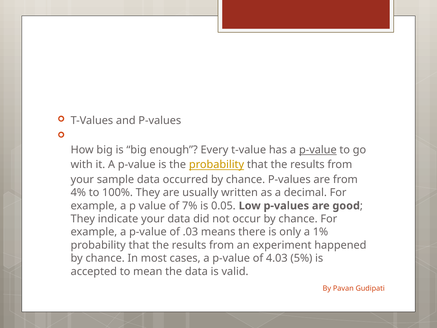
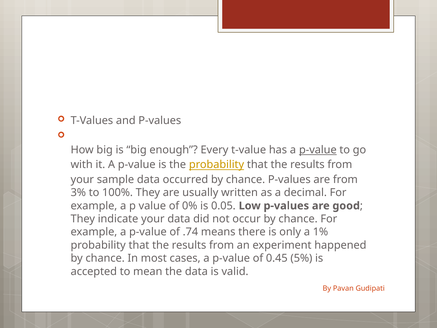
4%: 4% -> 3%
7%: 7% -> 0%
.03: .03 -> .74
4.03: 4.03 -> 0.45
